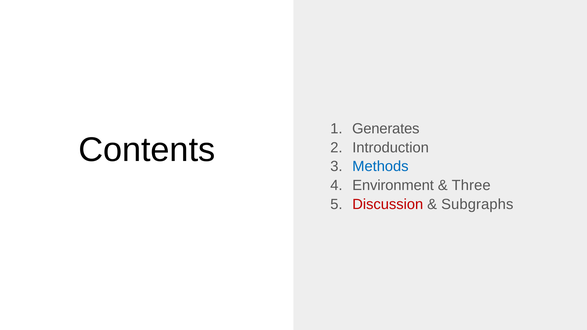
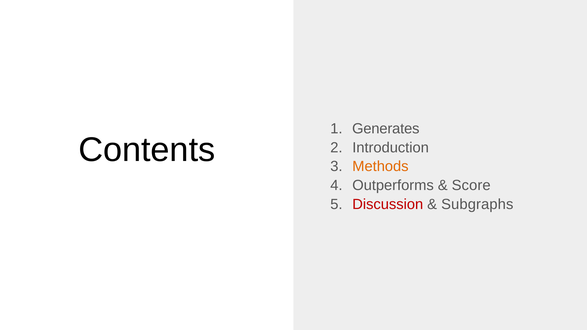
Methods colour: blue -> orange
Environment: Environment -> Outperforms
Three: Three -> Score
